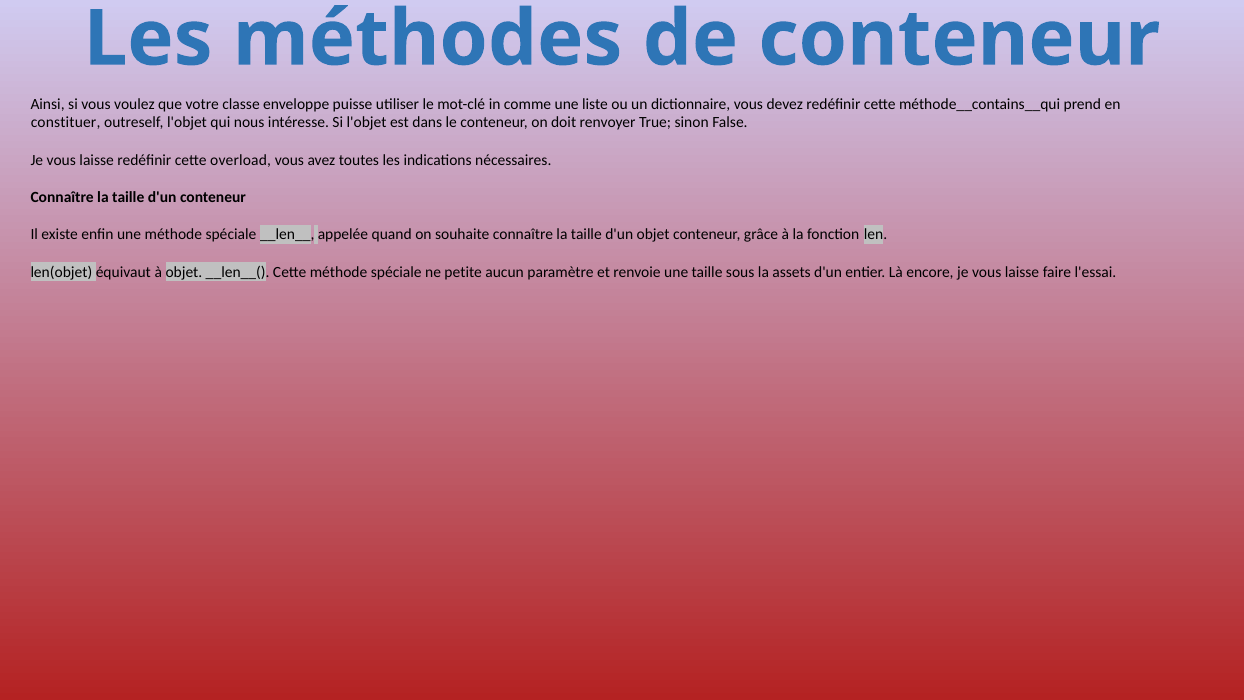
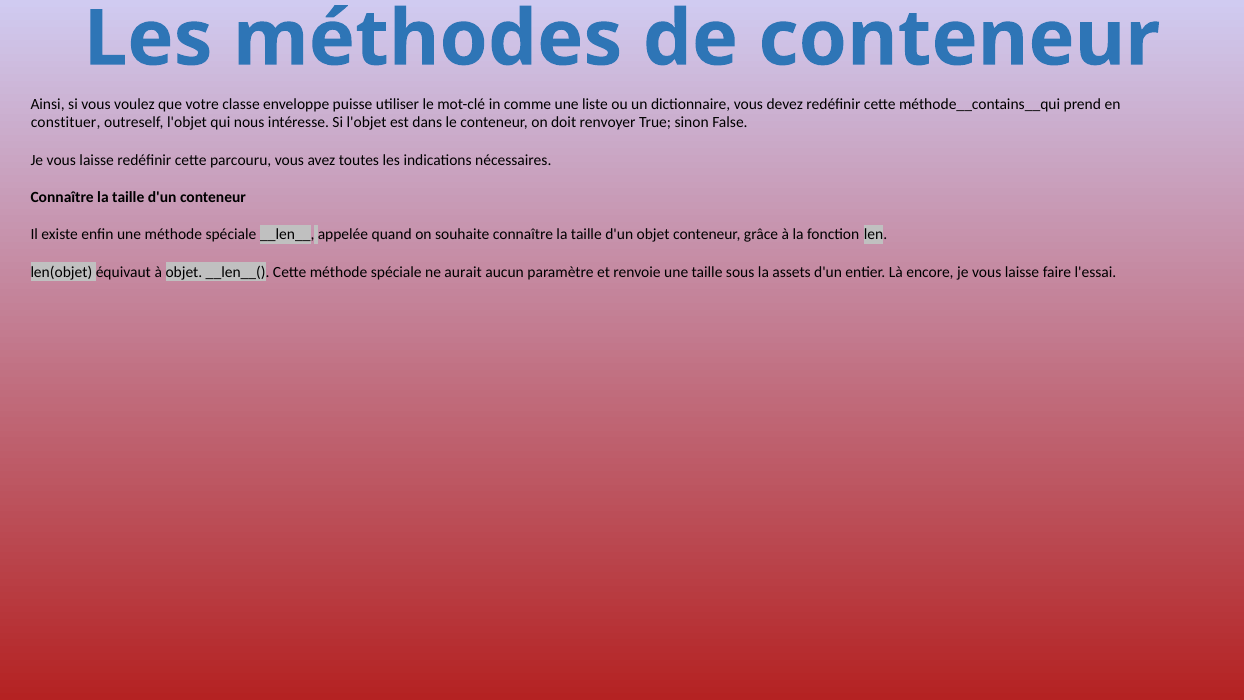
overload: overload -> parcouru
petite: petite -> aurait
